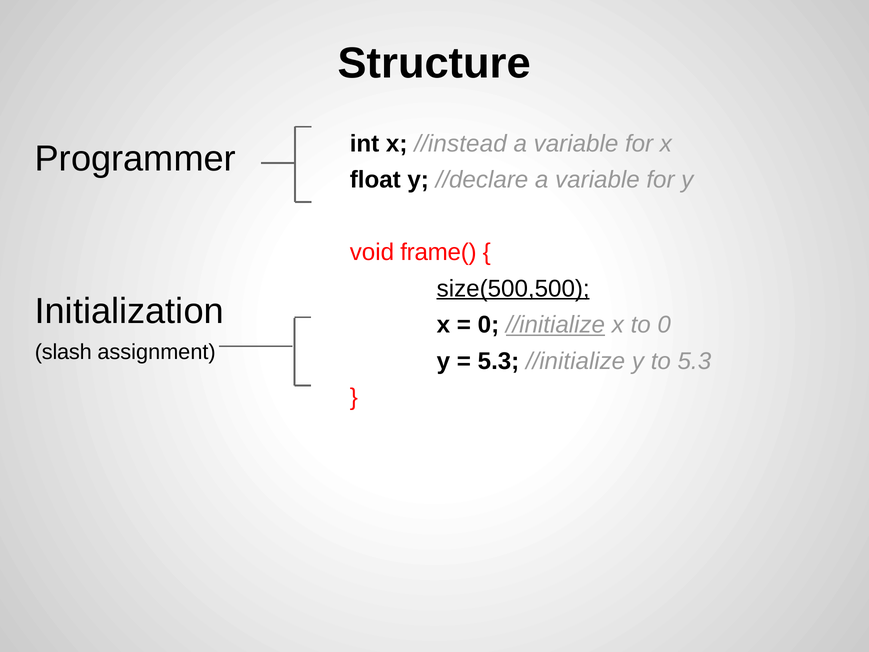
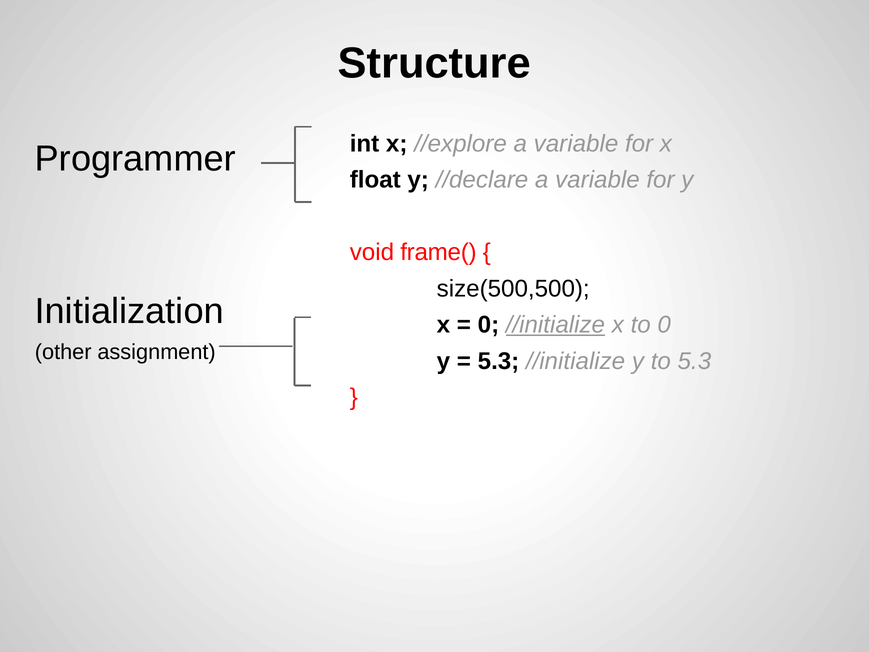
//instead: //instead -> //explore
size(500,500 underline: present -> none
slash: slash -> other
